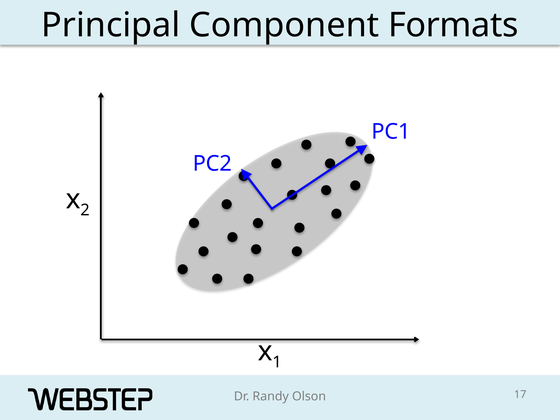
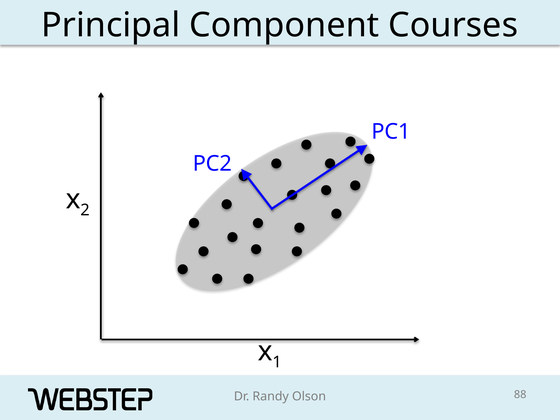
Formats: Formats -> Courses
17: 17 -> 88
